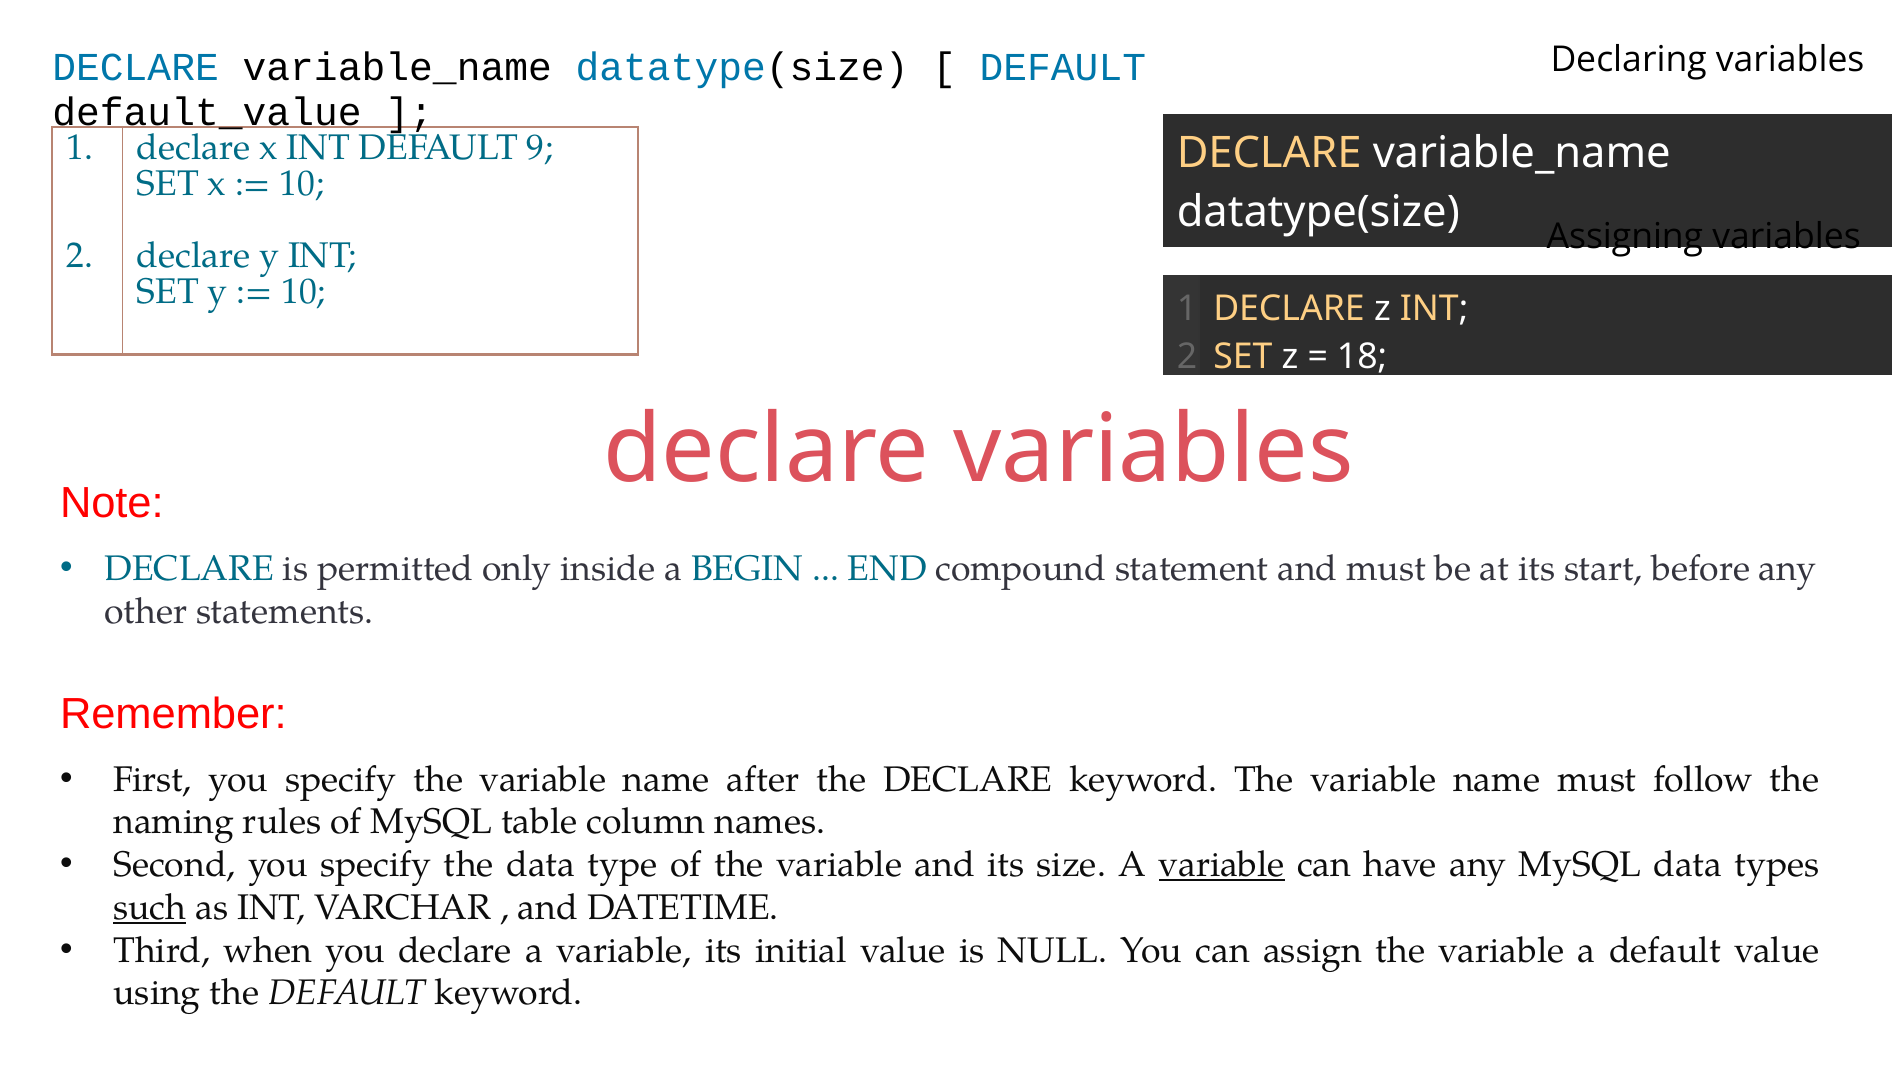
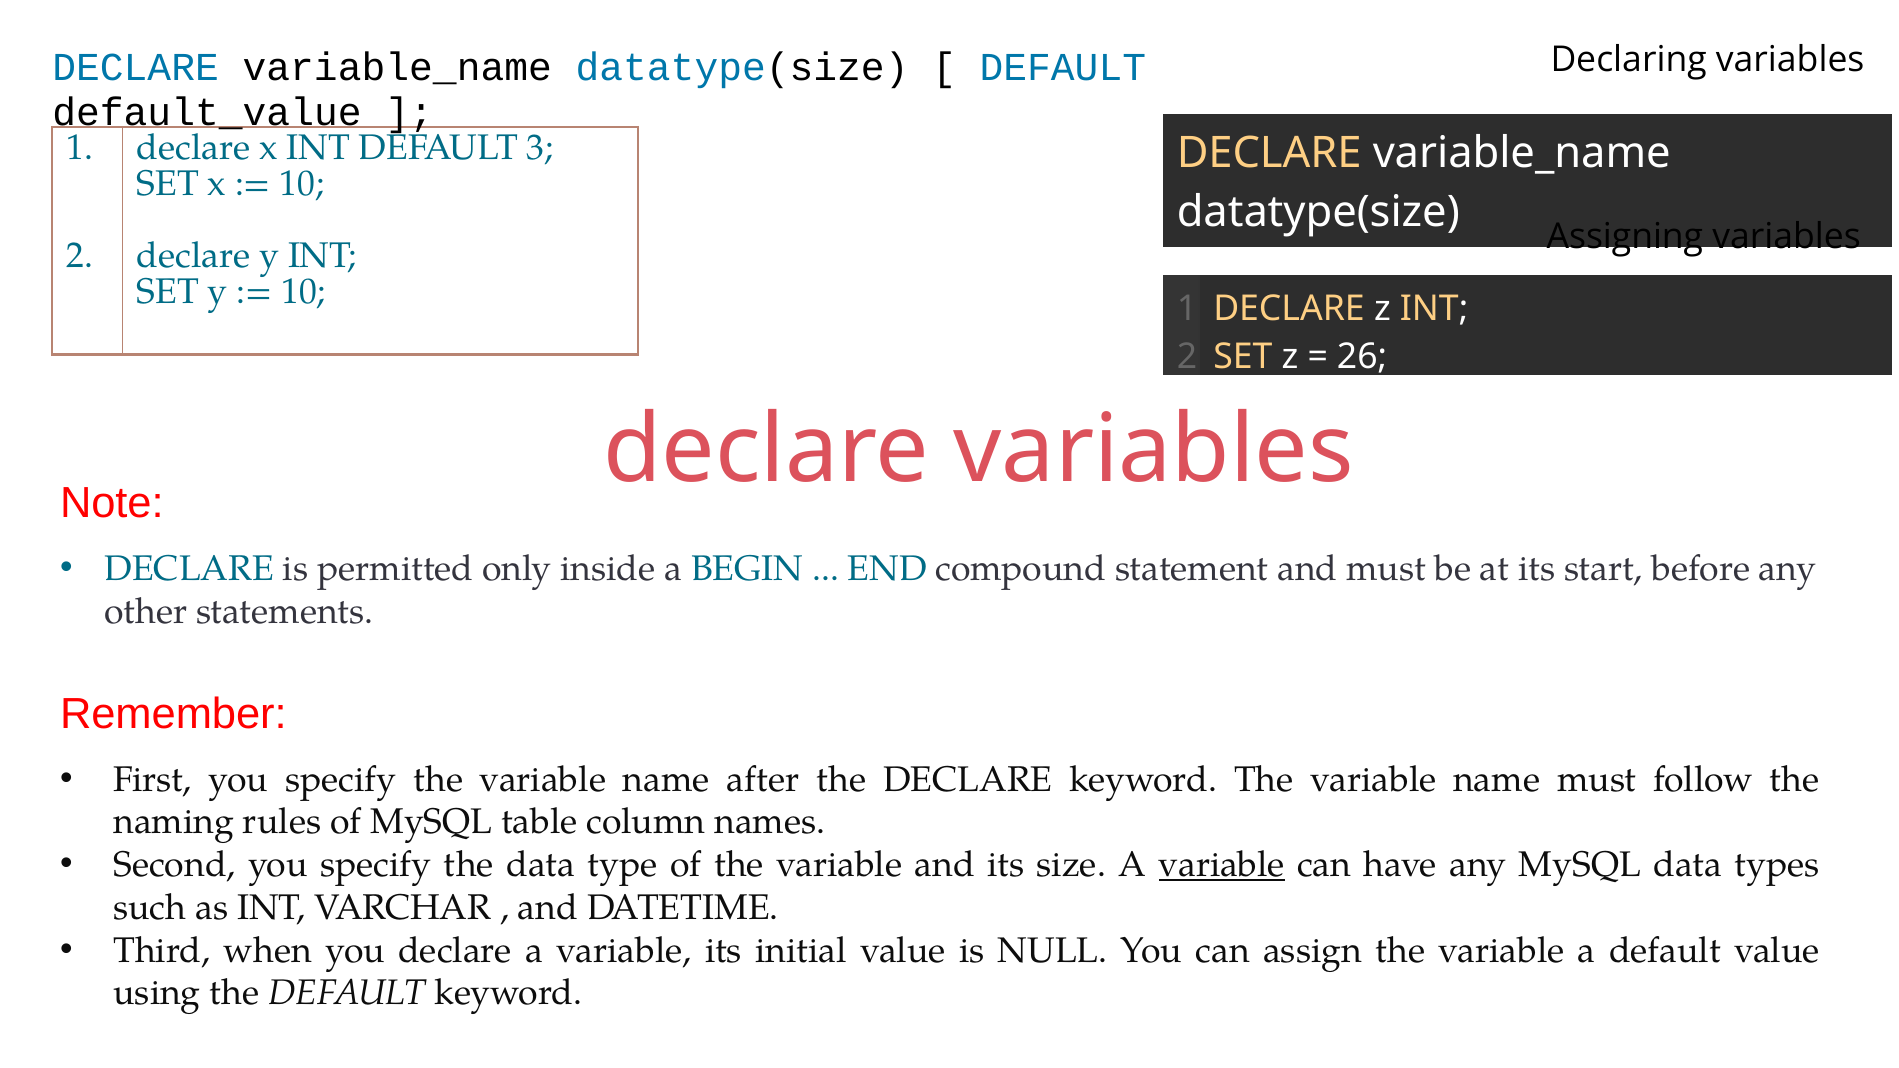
9: 9 -> 3
18: 18 -> 26
such underline: present -> none
